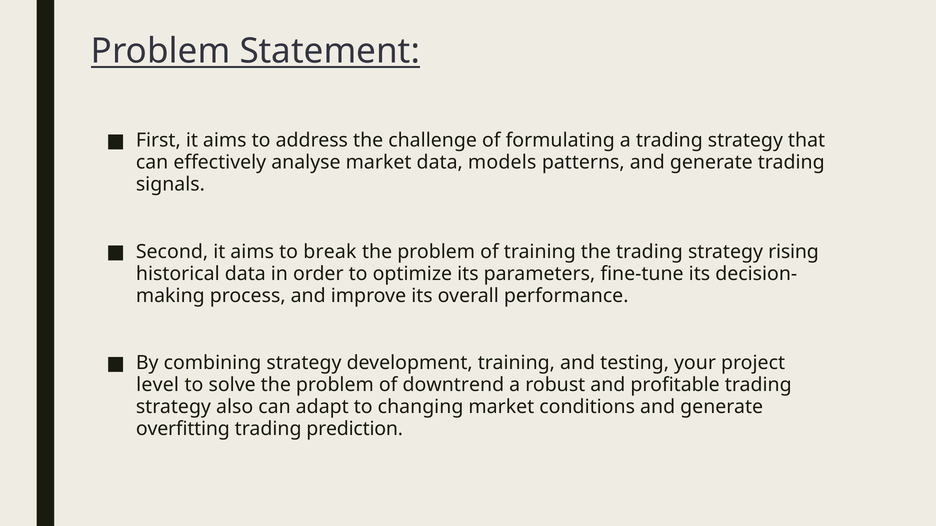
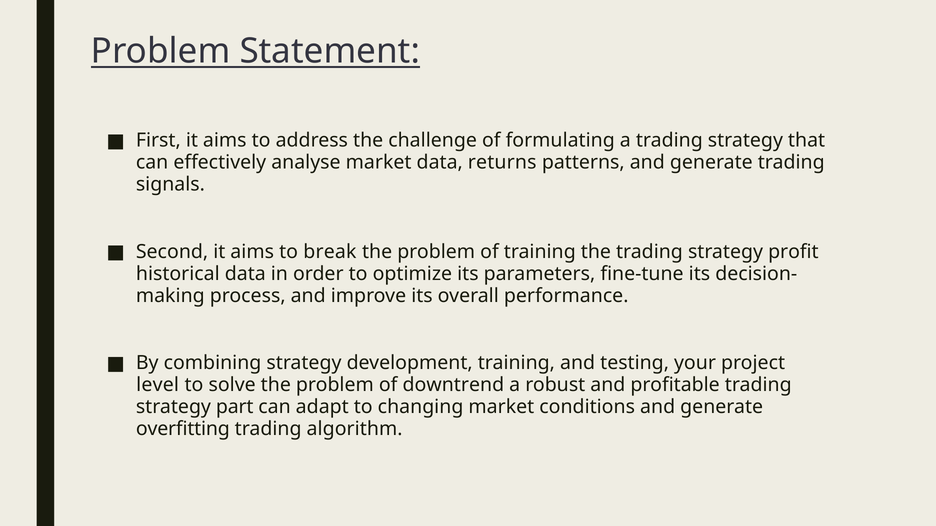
models: models -> returns
rising: rising -> profit
also: also -> part
prediction: prediction -> algorithm
